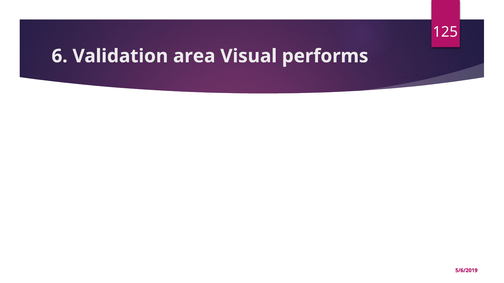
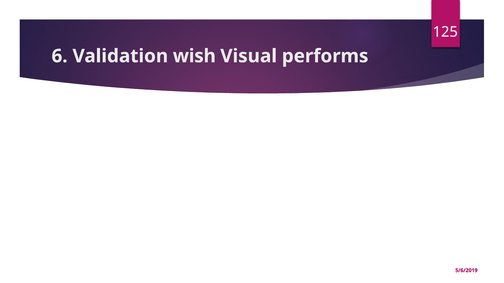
area: area -> wish
